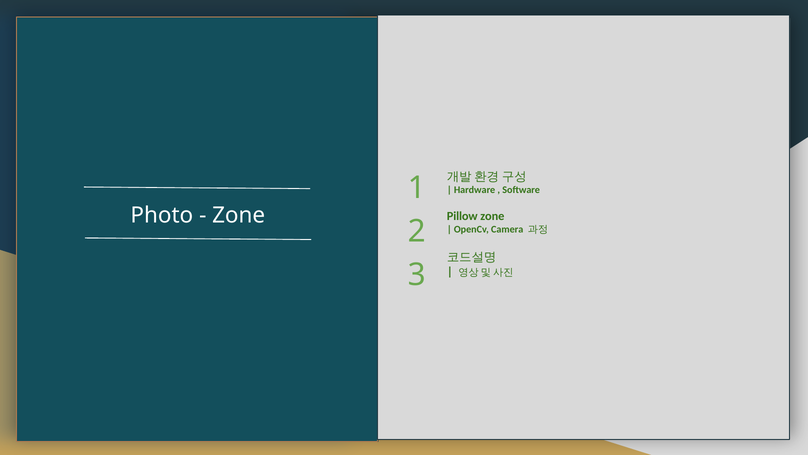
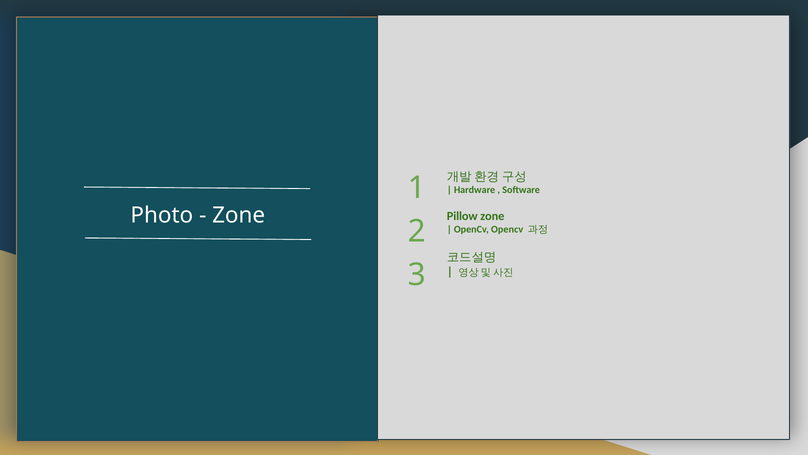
OpenCv Camera: Camera -> Opencv
